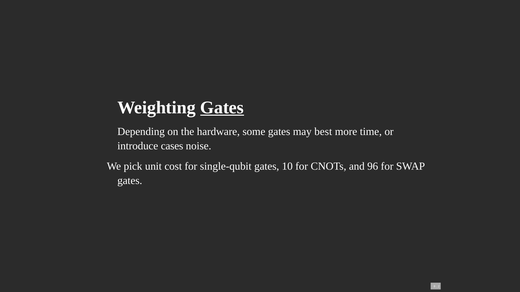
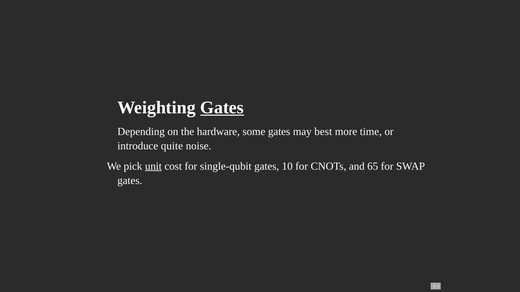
cases: cases -> quite
unit underline: none -> present
96: 96 -> 65
